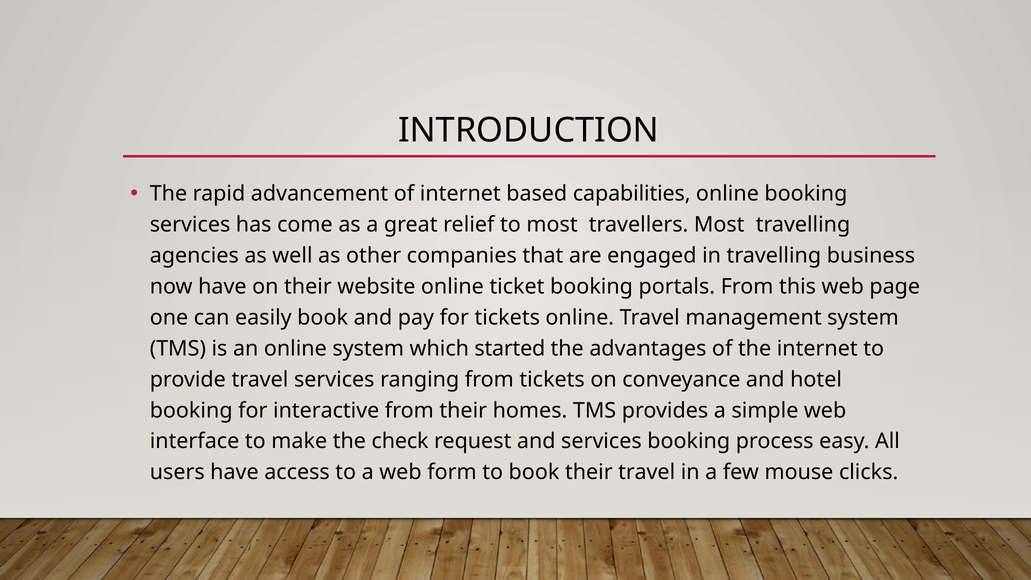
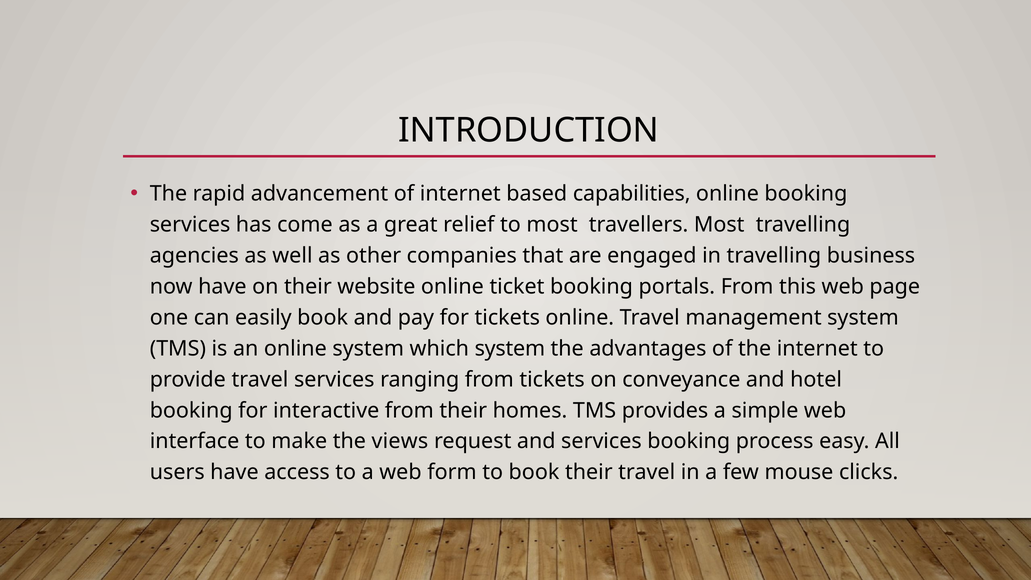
which started: started -> system
check: check -> views
